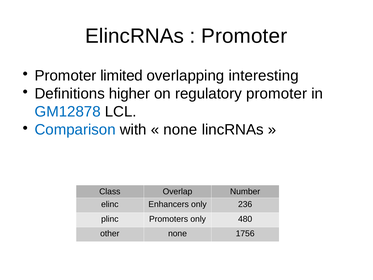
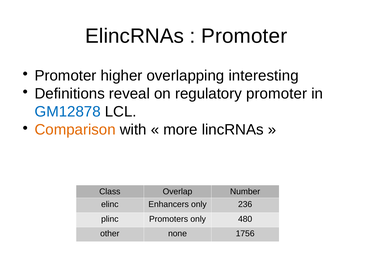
limited: limited -> higher
higher: higher -> reveal
Comparison colour: blue -> orange
none at (180, 130): none -> more
